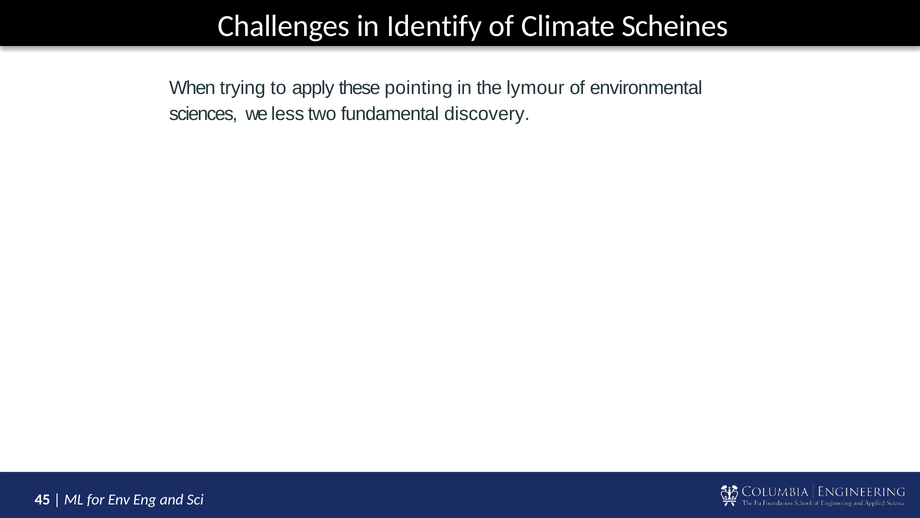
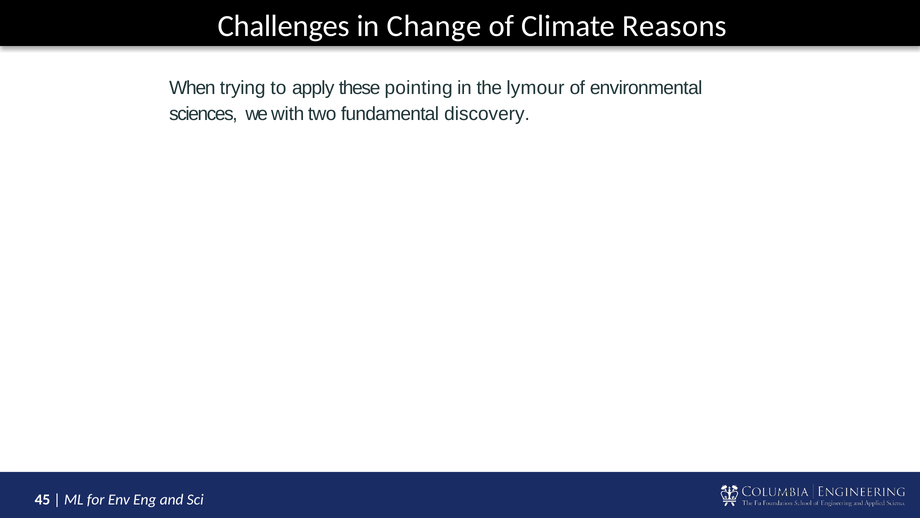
Identify: Identify -> Change
Scheines: Scheines -> Reasons
less: less -> with
